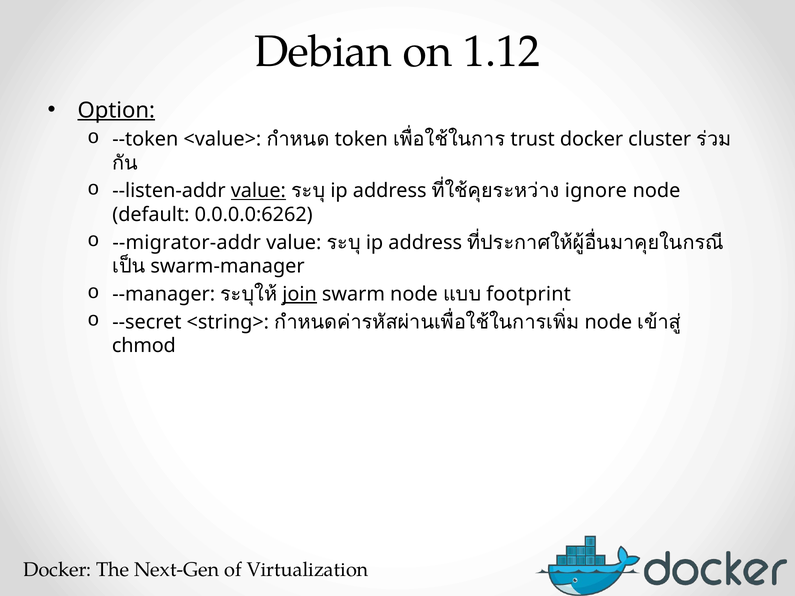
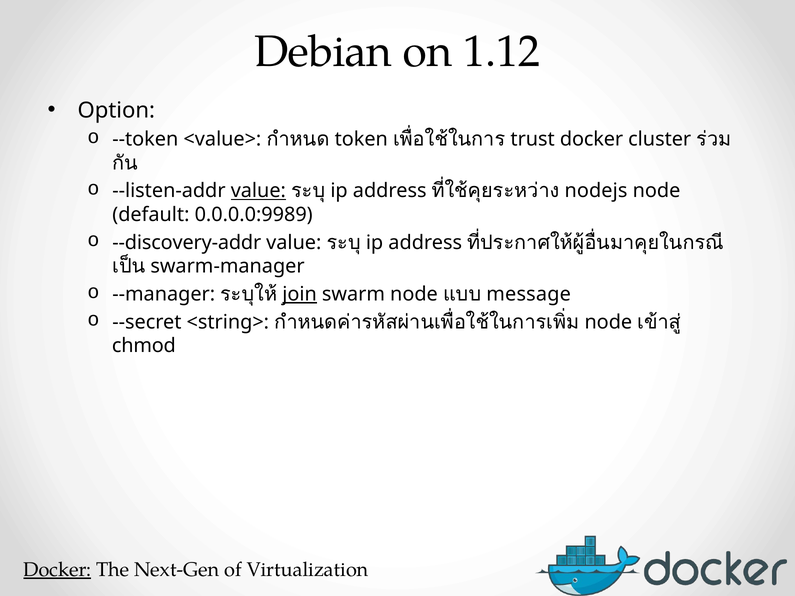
Option underline: present -> none
ignore: ignore -> nodejs
0.0.0.0:6262: 0.0.0.0:6262 -> 0.0.0.0:9989
--migrator-addr: --migrator-addr -> --discovery-addr
footprint: footprint -> message
Docker at (57, 570) underline: none -> present
